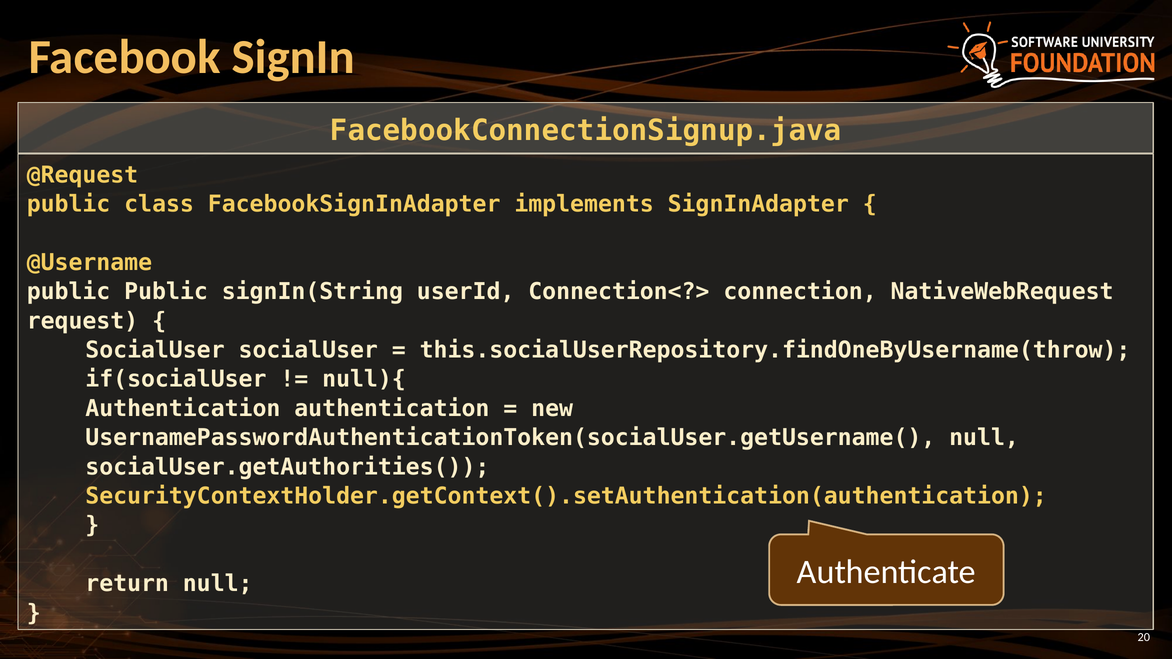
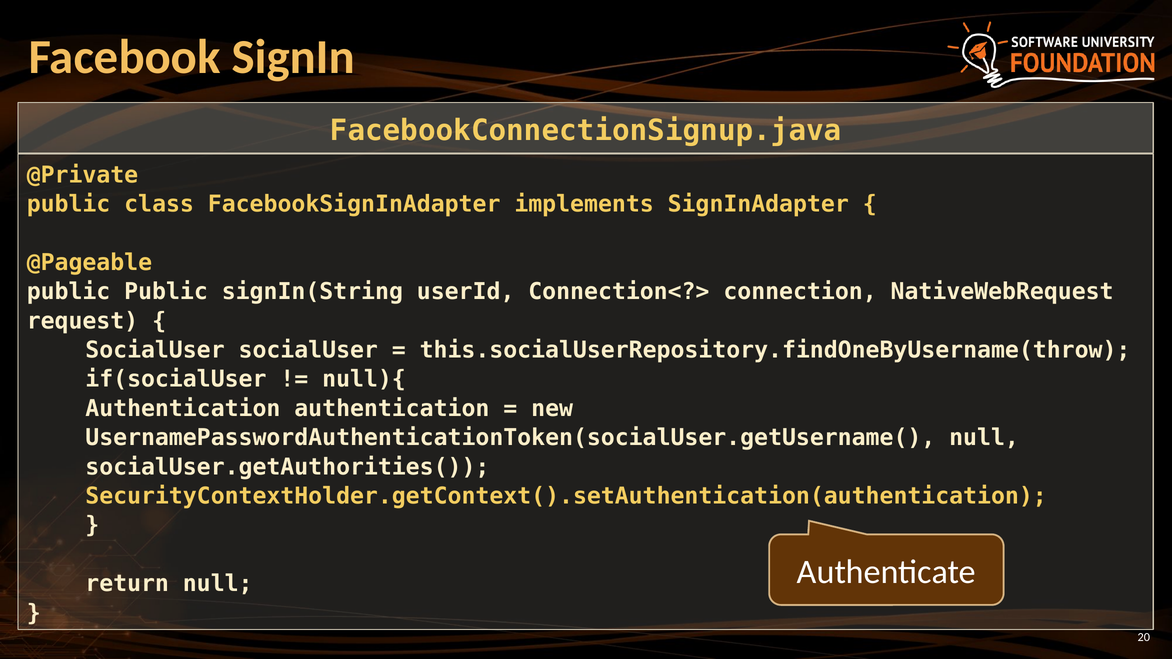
@Request: @Request -> @Private
@Username: @Username -> @Pageable
